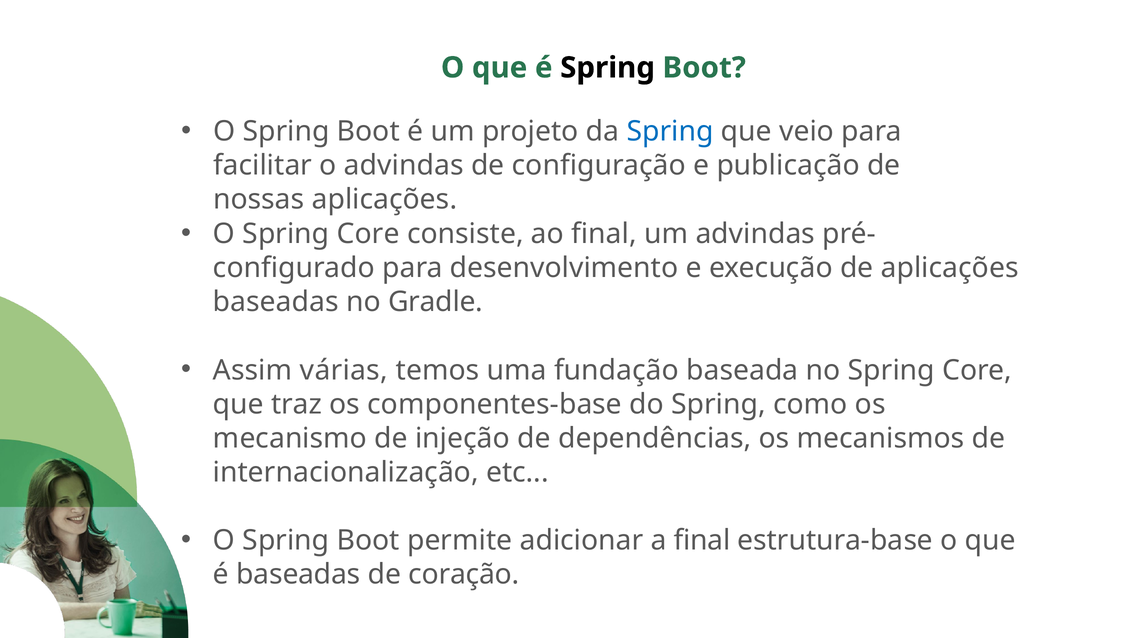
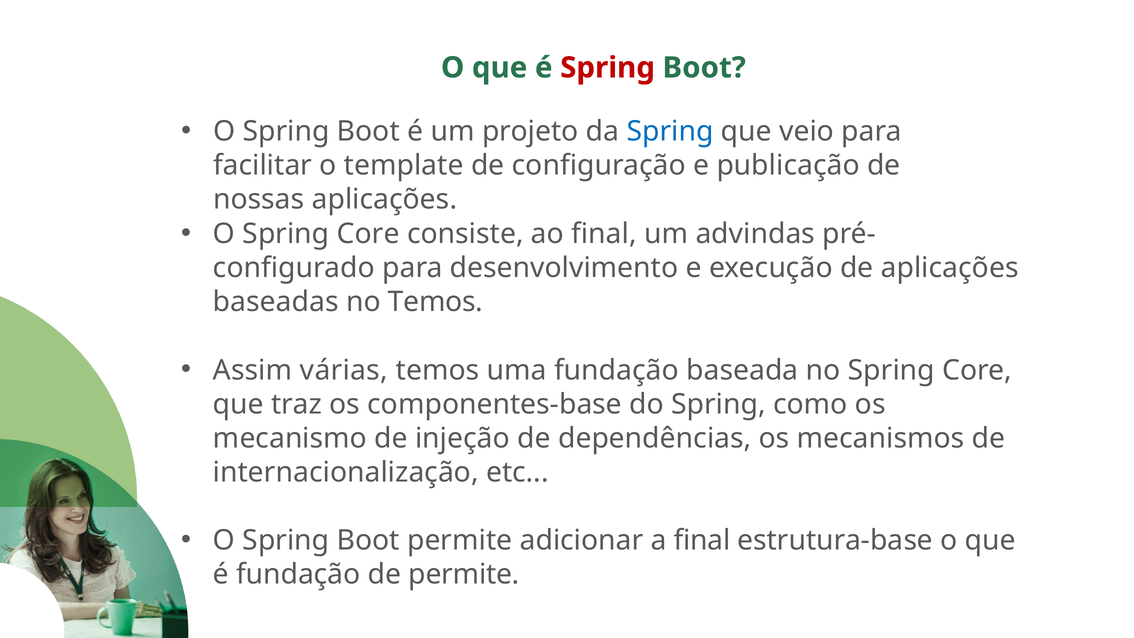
Spring at (608, 68) colour: black -> red
o advindas: advindas -> template
no Gradle: Gradle -> Temos
é baseadas: baseadas -> fundação
de coração: coração -> permite
